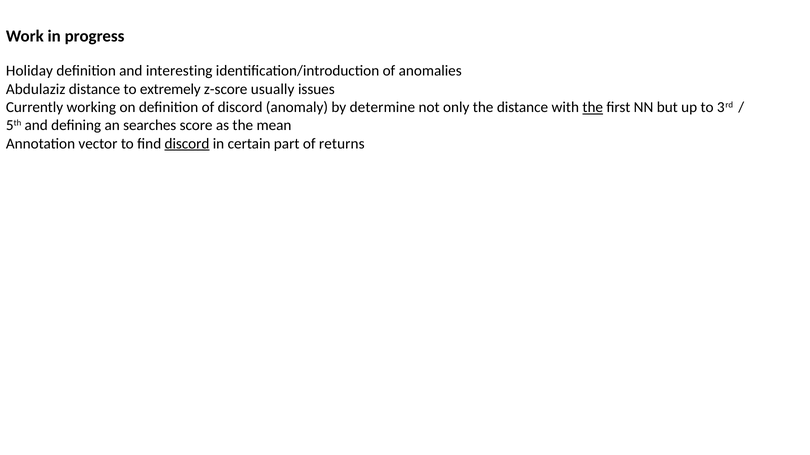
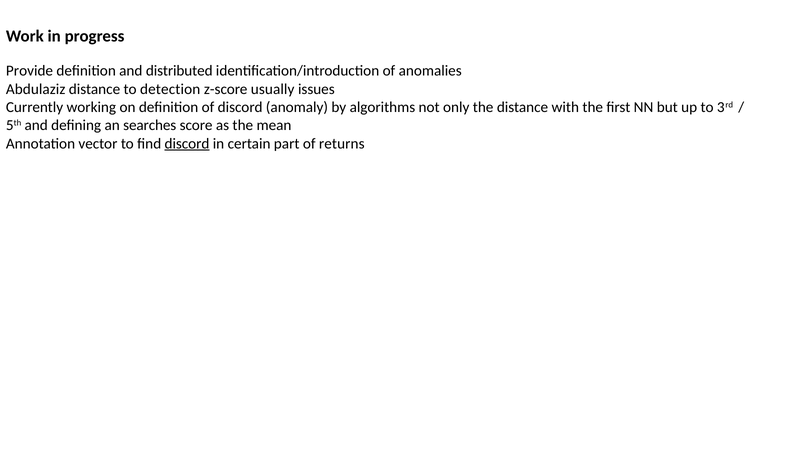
Holiday: Holiday -> Provide
interesting: interesting -> distributed
extremely: extremely -> detection
determine: determine -> algorithms
the at (593, 107) underline: present -> none
